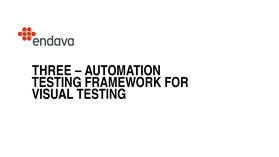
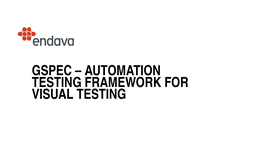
THREE: THREE -> GSPEC
